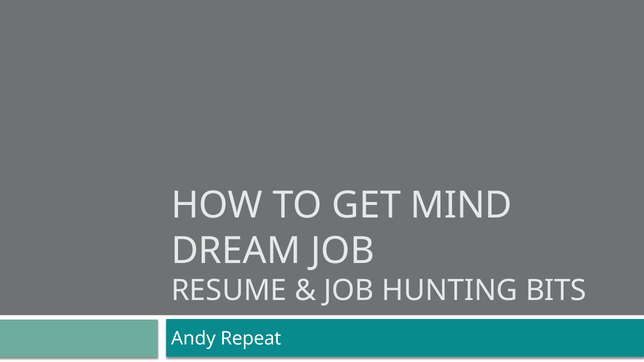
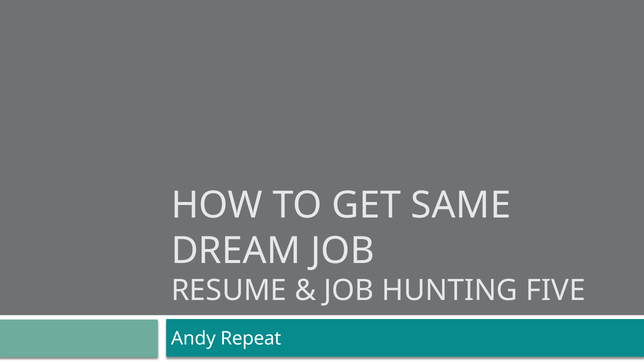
MIND: MIND -> SAME
BITS: BITS -> FIVE
